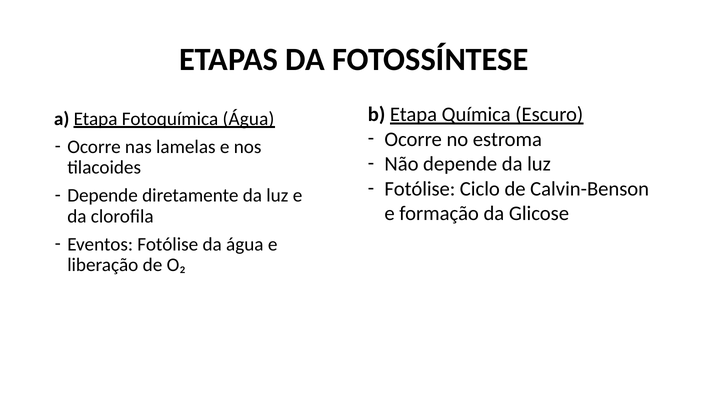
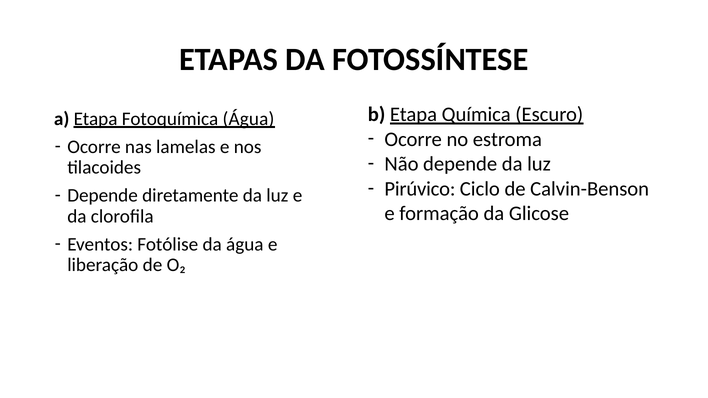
Fotólise at (420, 189): Fotólise -> Pirúvico
